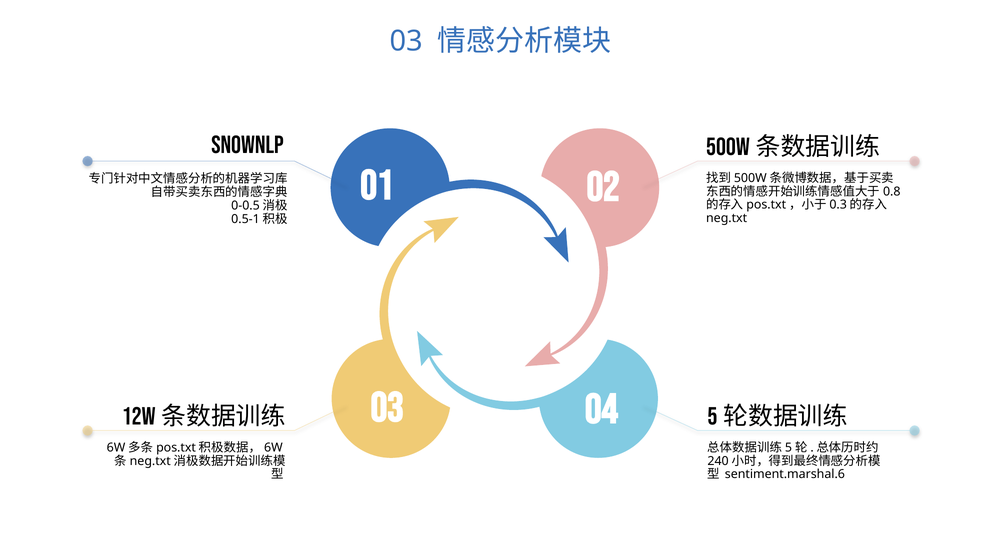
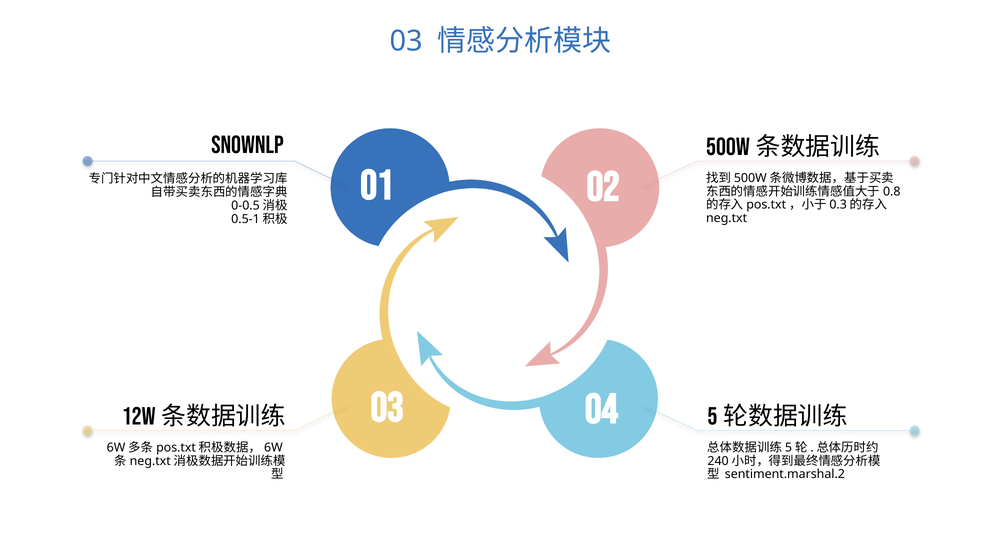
sentiment.marshal.6: sentiment.marshal.6 -> sentiment.marshal.2
